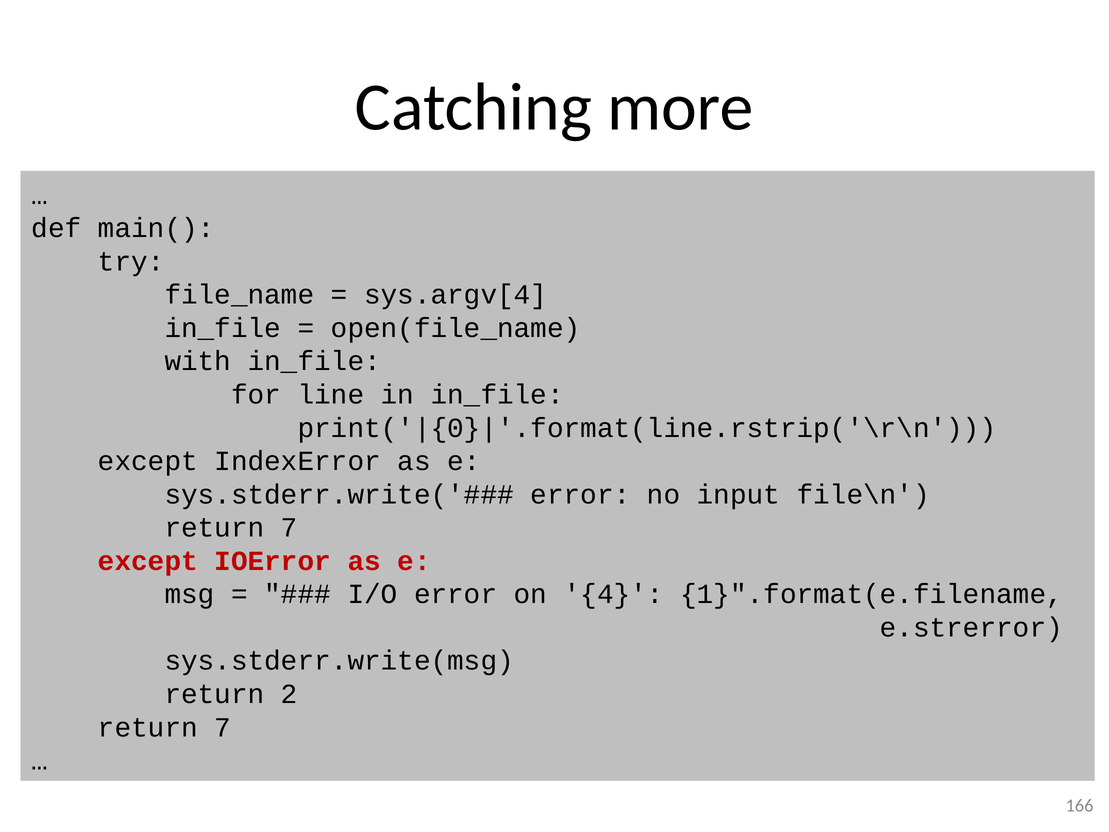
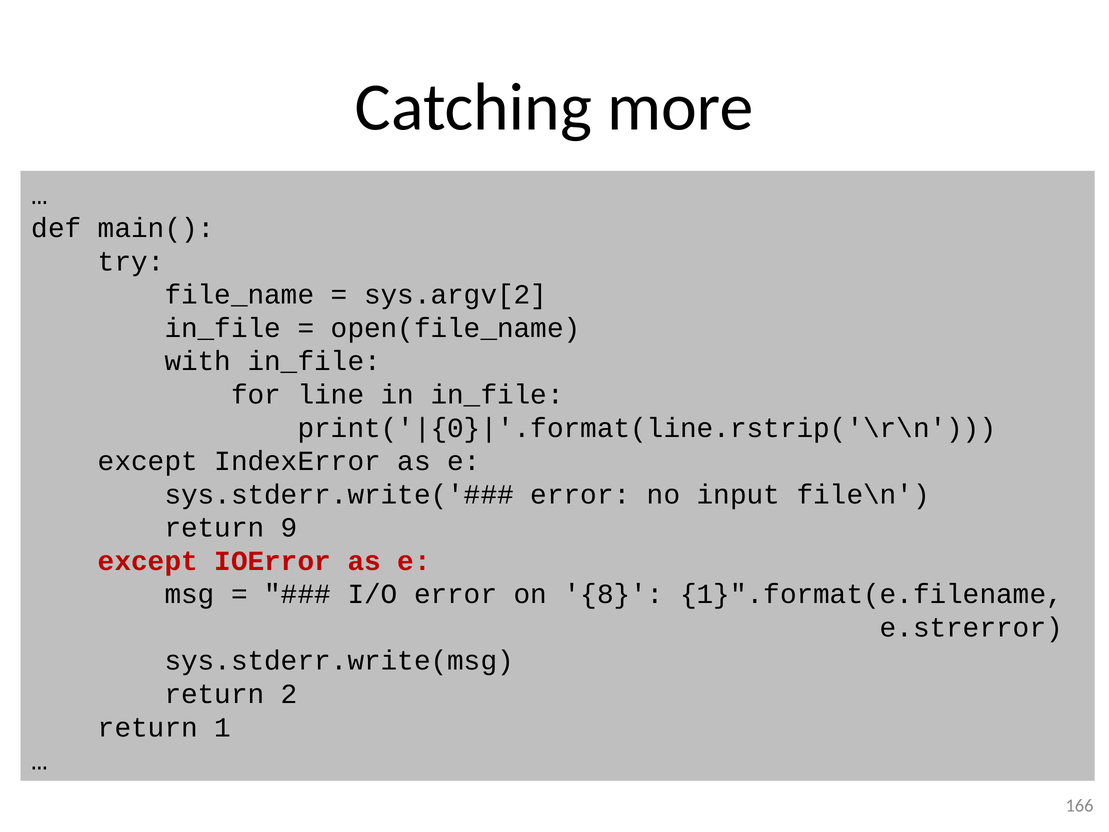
sys.argv[4: sys.argv[4 -> sys.argv[2
7 at (289, 528): 7 -> 9
4: 4 -> 8
7 at (223, 727): 7 -> 1
